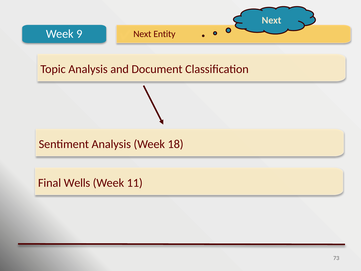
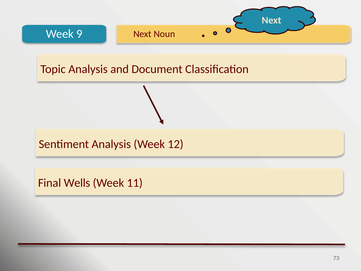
Entity: Entity -> Noun
18: 18 -> 12
